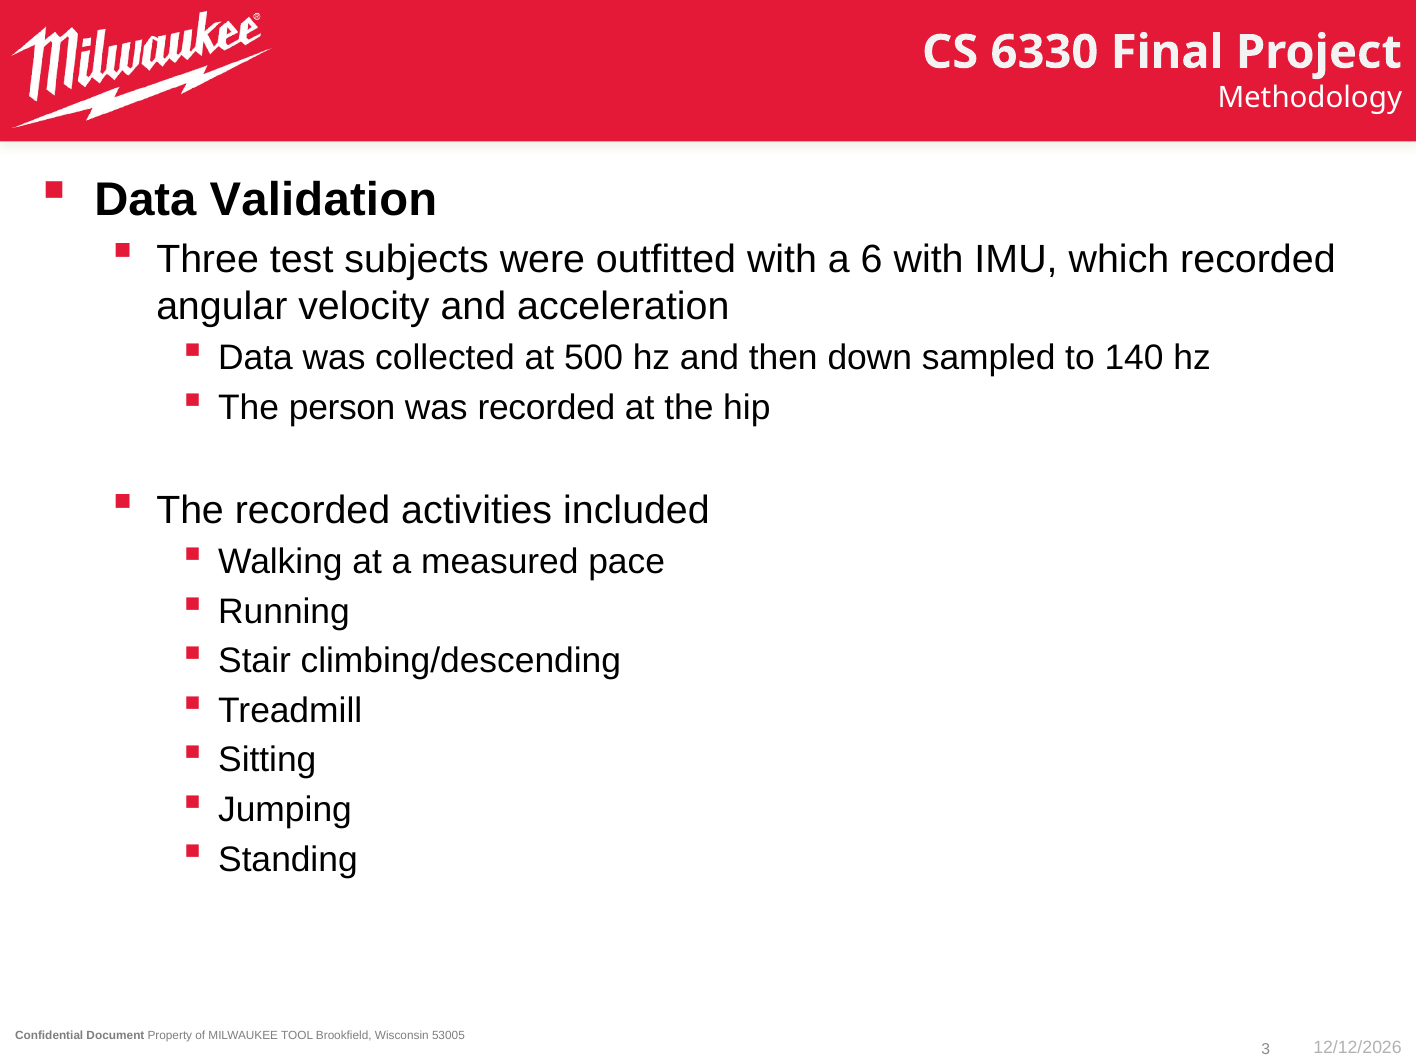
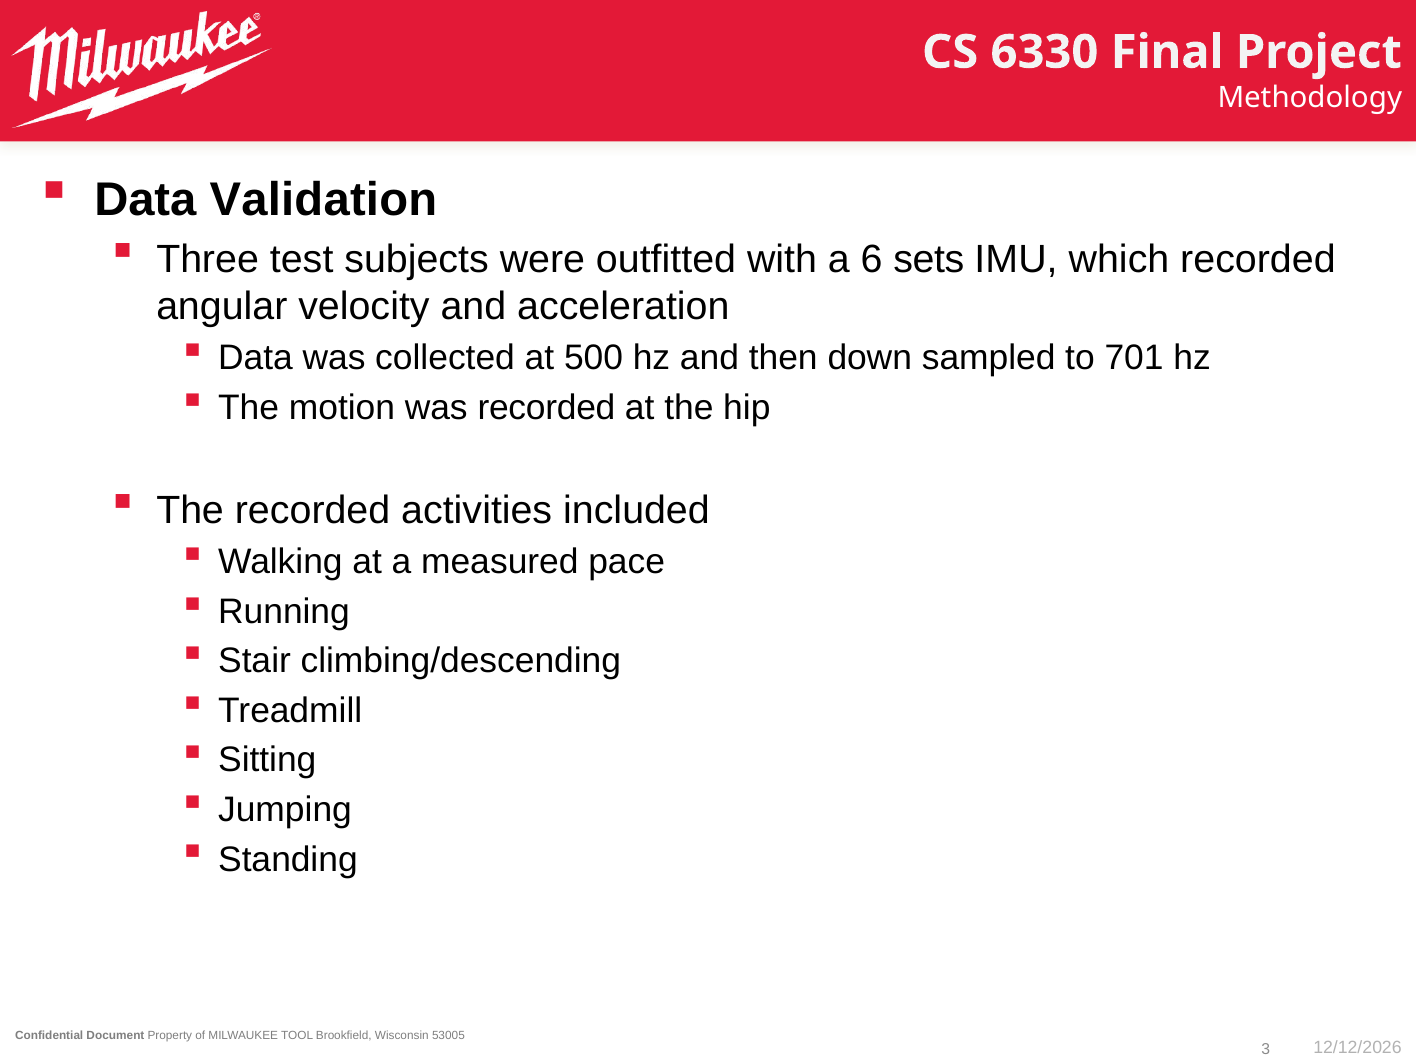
6 with: with -> sets
140: 140 -> 701
person: person -> motion
